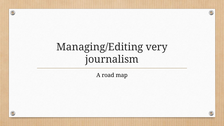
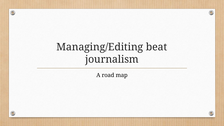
very: very -> beat
